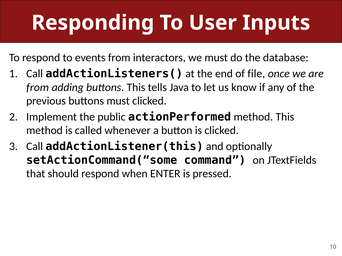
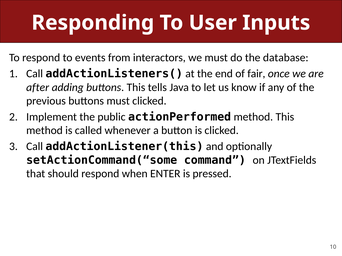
file: file -> fair
from at (38, 87): from -> after
